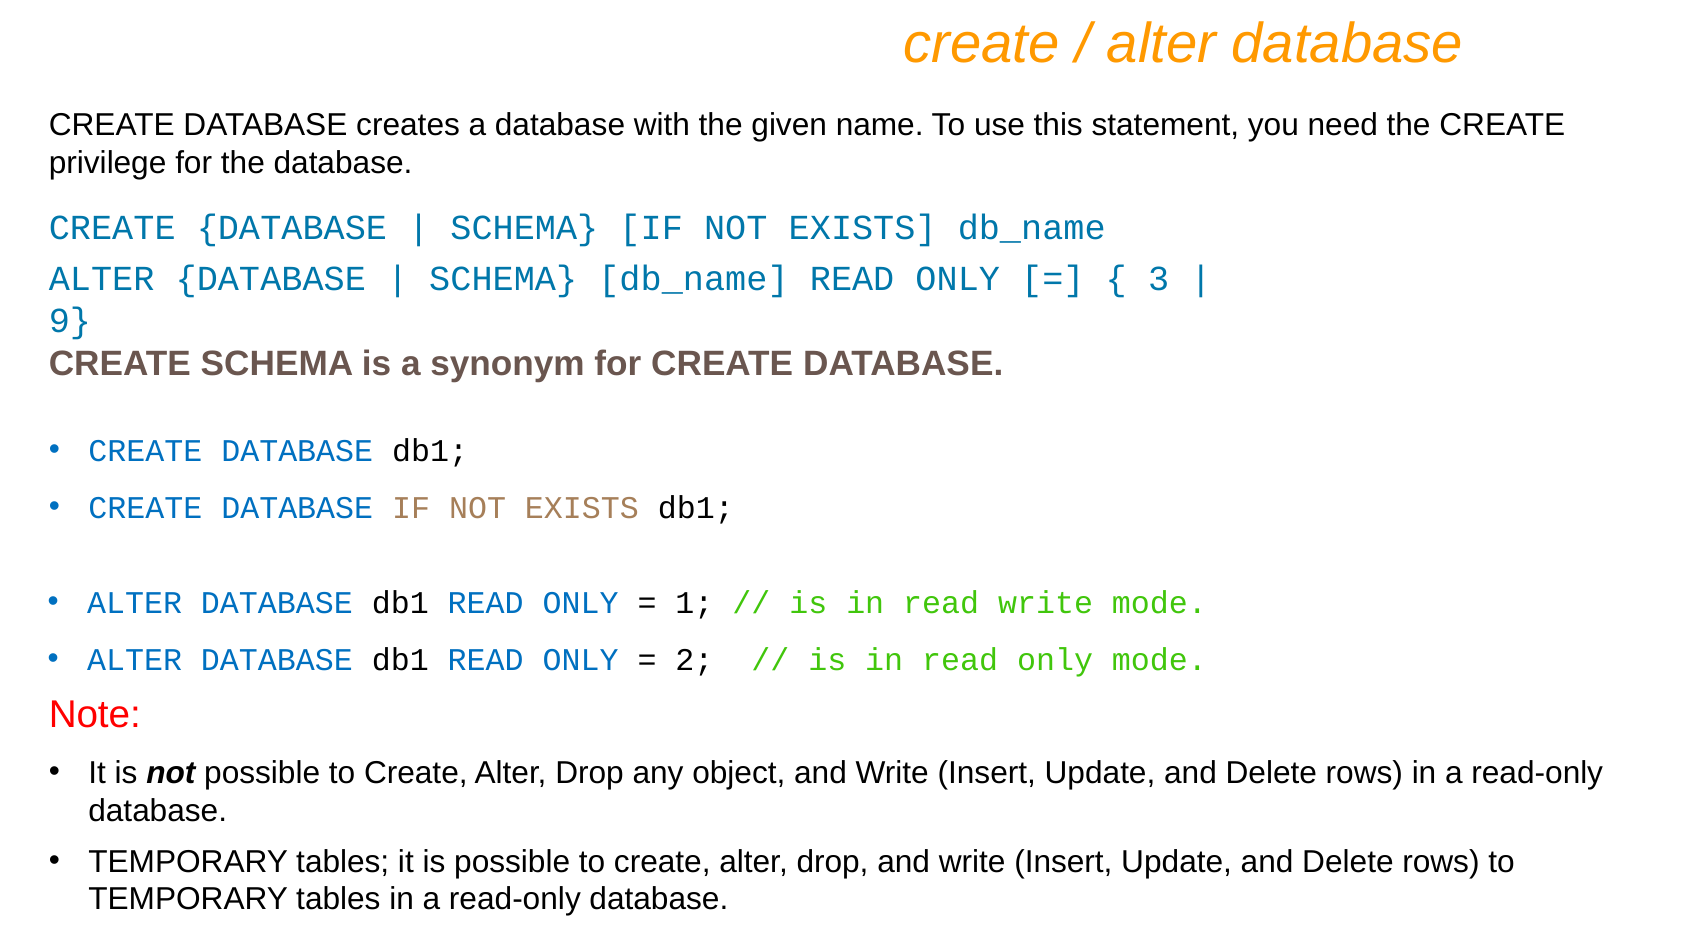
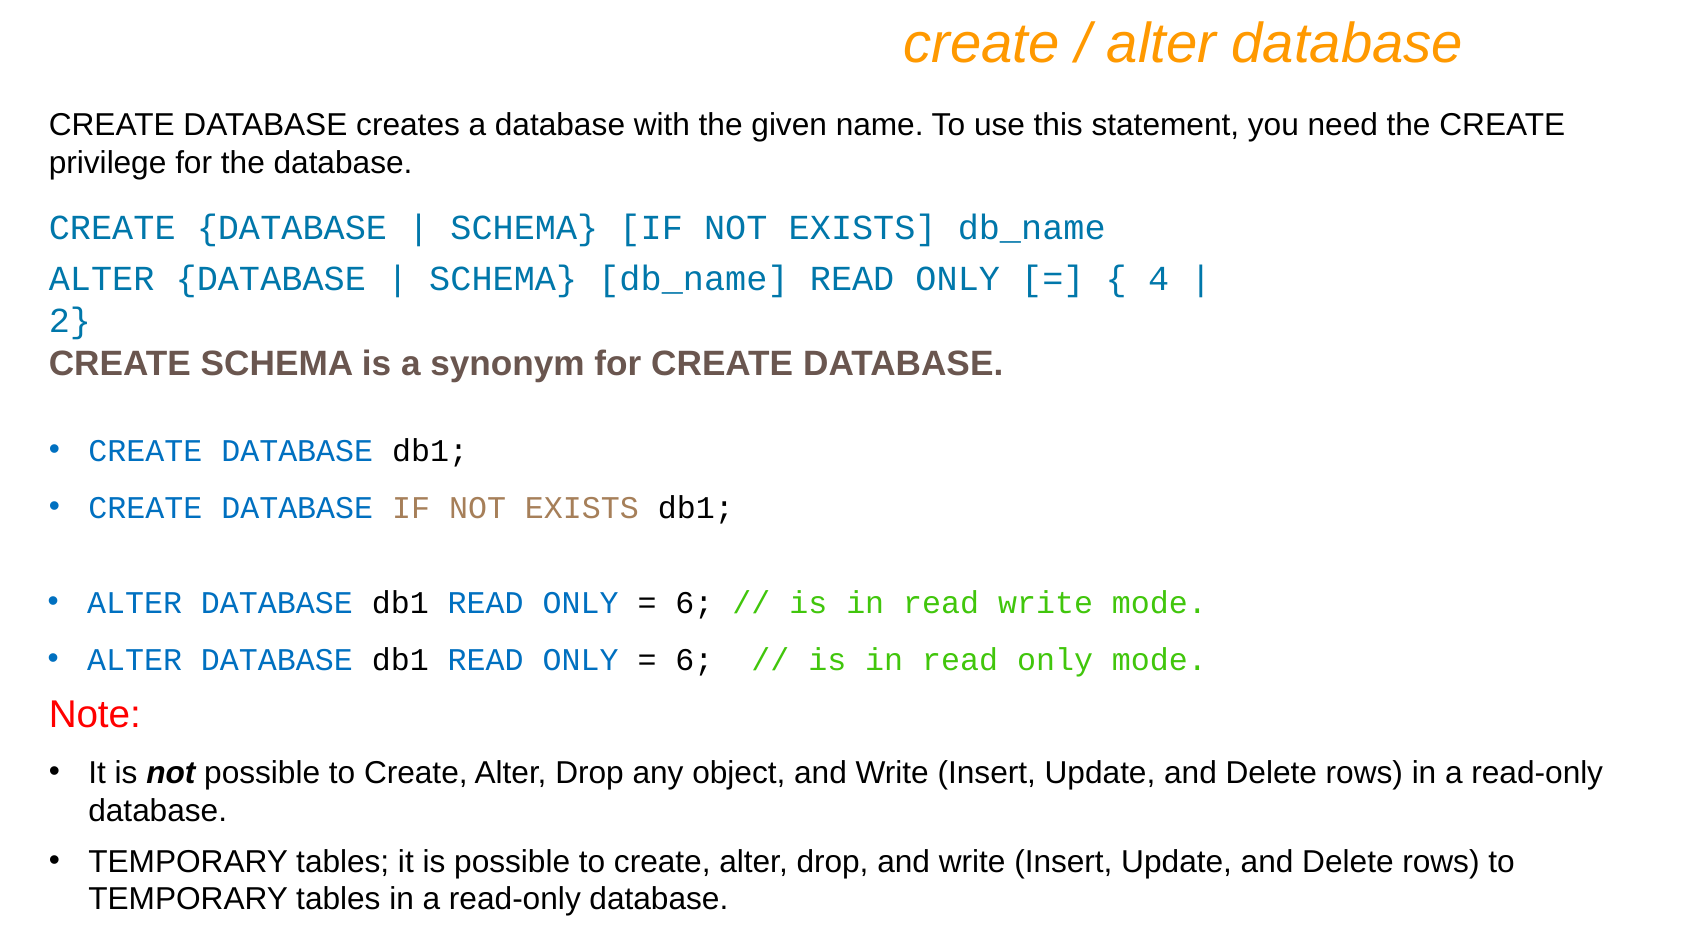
3: 3 -> 4
9: 9 -> 2
1 at (694, 603): 1 -> 6
2 at (694, 660): 2 -> 6
